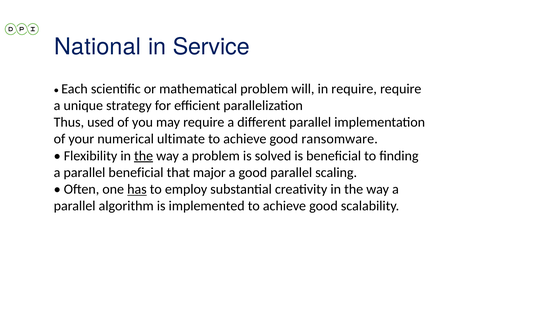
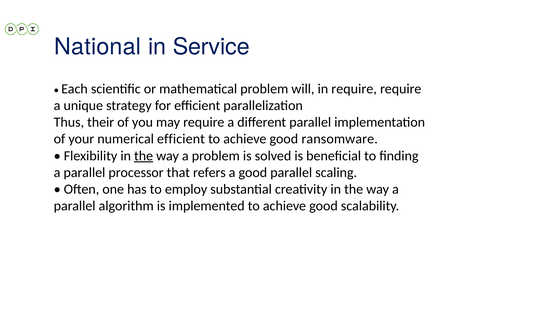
used: used -> their
numerical ultimate: ultimate -> efficient
parallel beneficial: beneficial -> processor
major: major -> refers
has underline: present -> none
